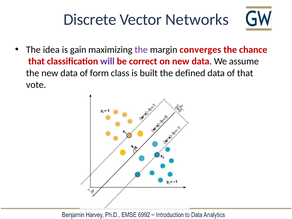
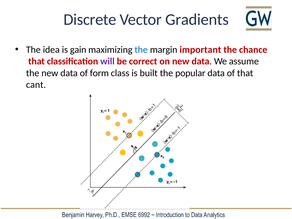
Networks: Networks -> Gradients
the at (141, 50) colour: purple -> blue
converges: converges -> important
defined: defined -> popular
vote: vote -> cant
